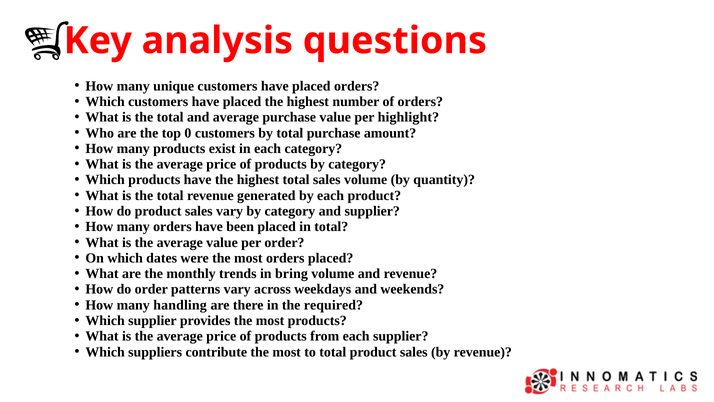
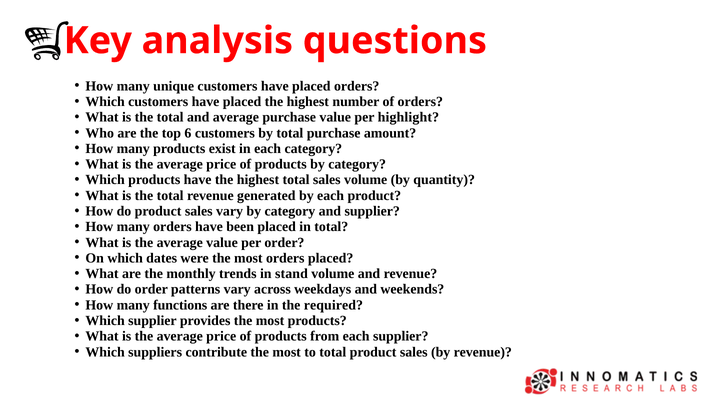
0: 0 -> 6
bring: bring -> stand
handling: handling -> functions
